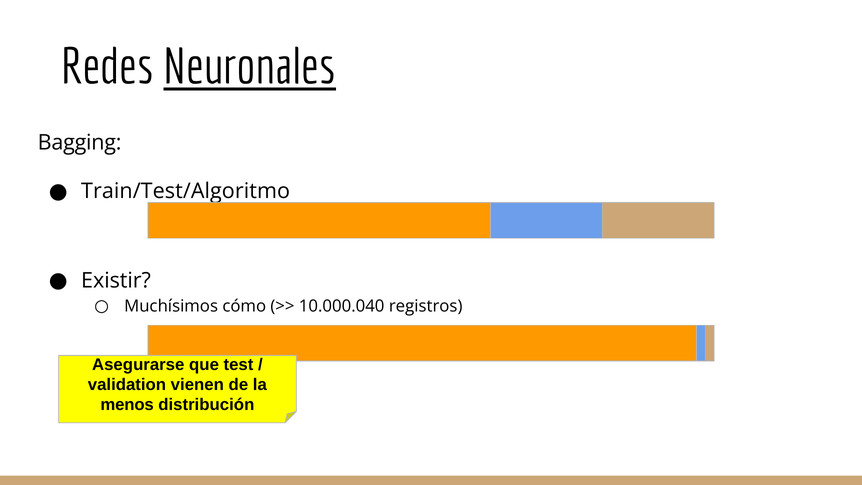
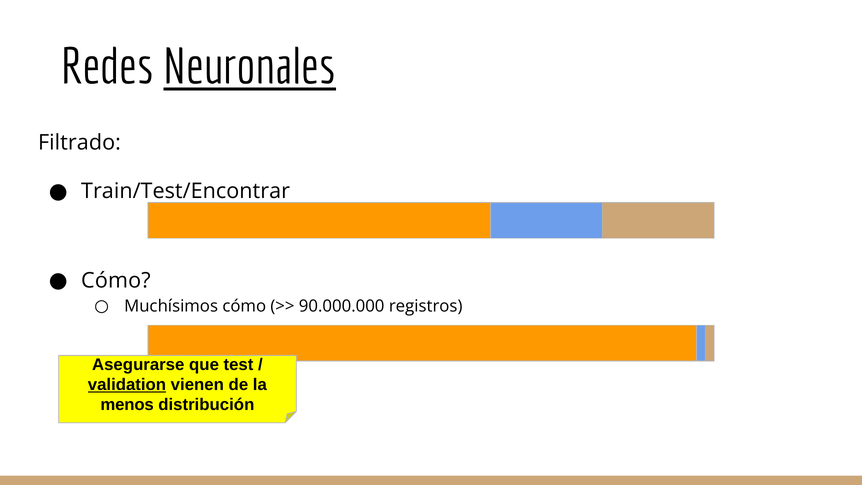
Bagging: Bagging -> Filtrado
Train/Test/Algoritmo: Train/Test/Algoritmo -> Train/Test/Encontrar
Existir at (116, 280): Existir -> Cómo
10.000.040: 10.000.040 -> 90.000.000
validation underline: none -> present
